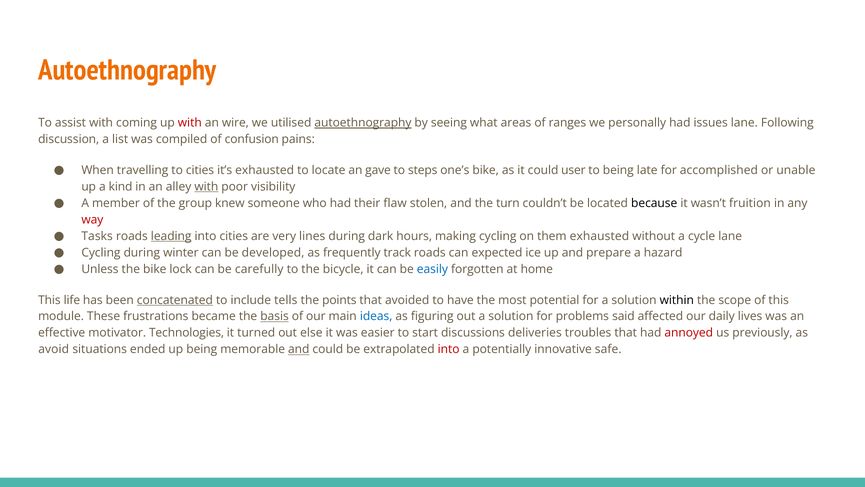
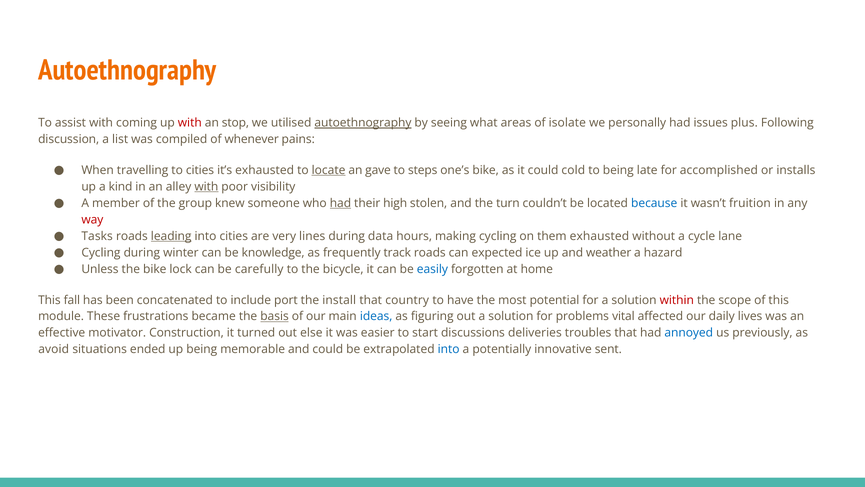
wire: wire -> stop
ranges: ranges -> isolate
issues lane: lane -> plus
confusion: confusion -> whenever
locate underline: none -> present
user: user -> cold
unable: unable -> installs
had at (340, 203) underline: none -> present
flaw: flaw -> high
because colour: black -> blue
dark: dark -> data
developed: developed -> knowledge
prepare: prepare -> weather
life: life -> fall
concatenated underline: present -> none
tells: tells -> port
points: points -> install
avoided: avoided -> country
within colour: black -> red
said: said -> vital
Technologies: Technologies -> Construction
annoyed colour: red -> blue
and at (299, 349) underline: present -> none
into at (449, 349) colour: red -> blue
safe: safe -> sent
